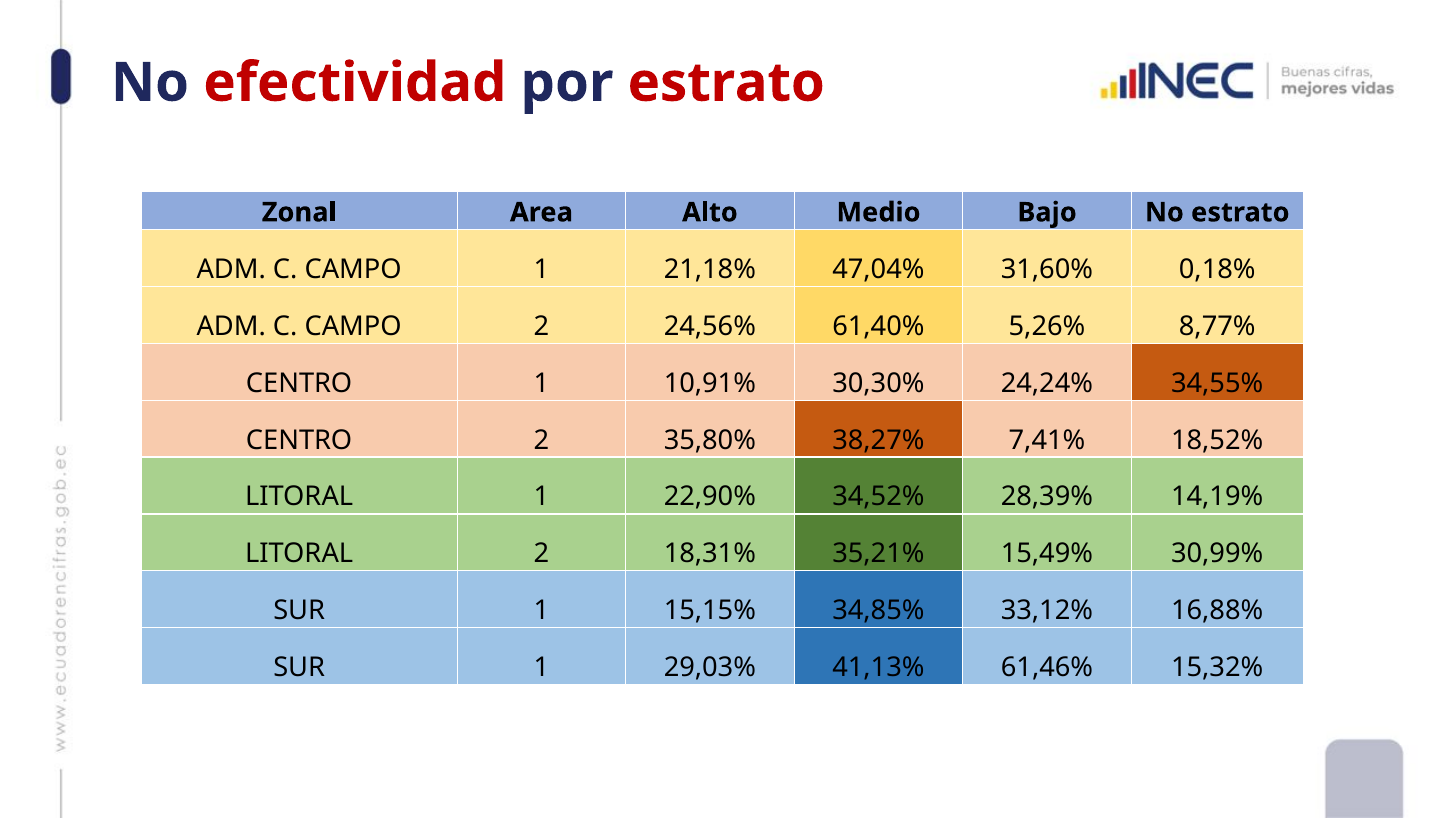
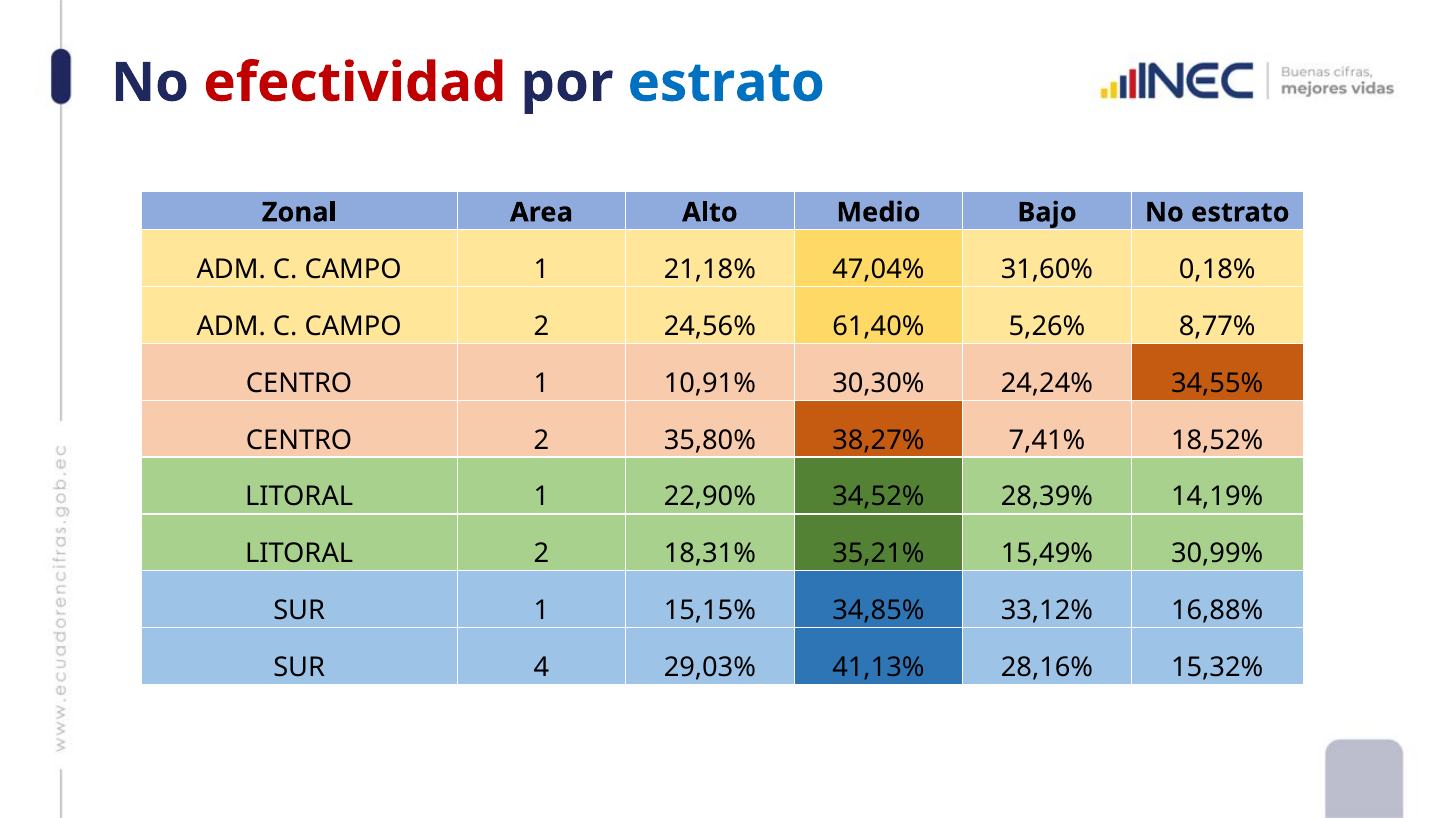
estrato at (726, 83) colour: red -> blue
1 at (541, 667): 1 -> 4
61,46%: 61,46% -> 28,16%
